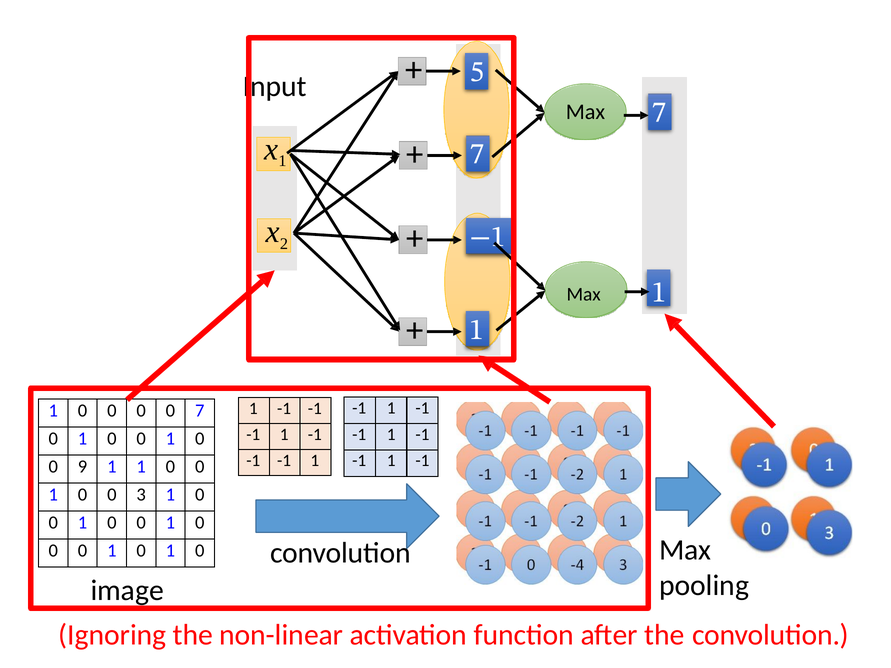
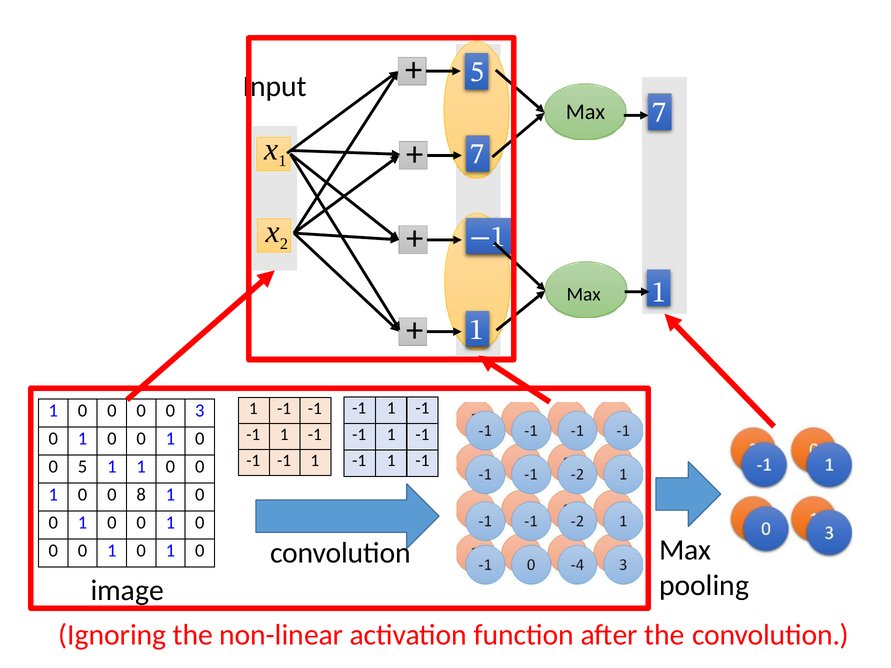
0 7: 7 -> 3
0 9: 9 -> 5
3: 3 -> 8
